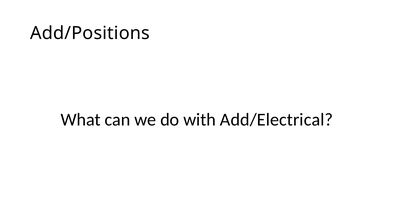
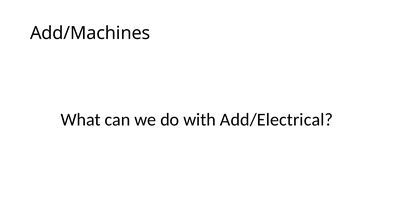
Add/Positions: Add/Positions -> Add/Machines
